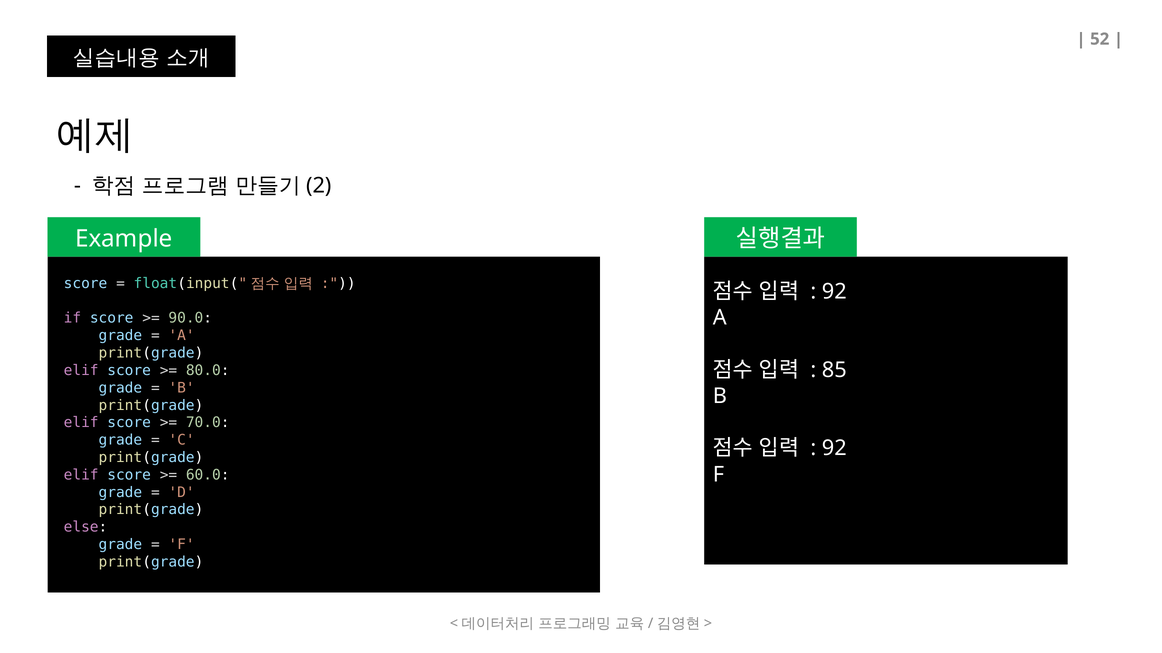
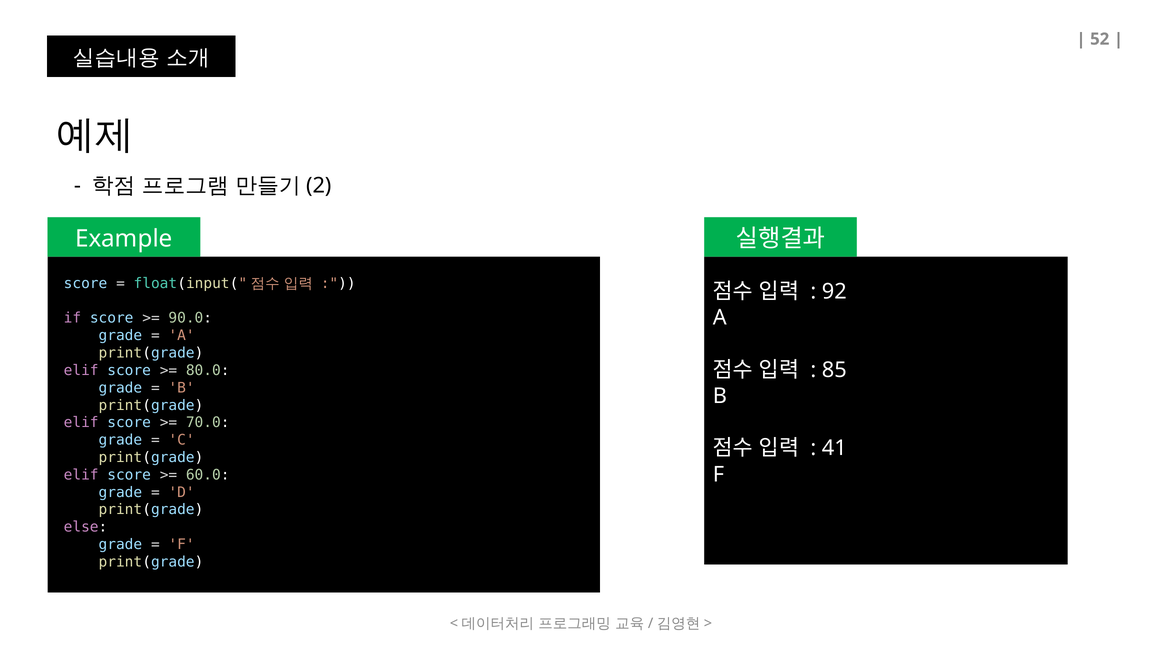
92 at (834, 449): 92 -> 41
